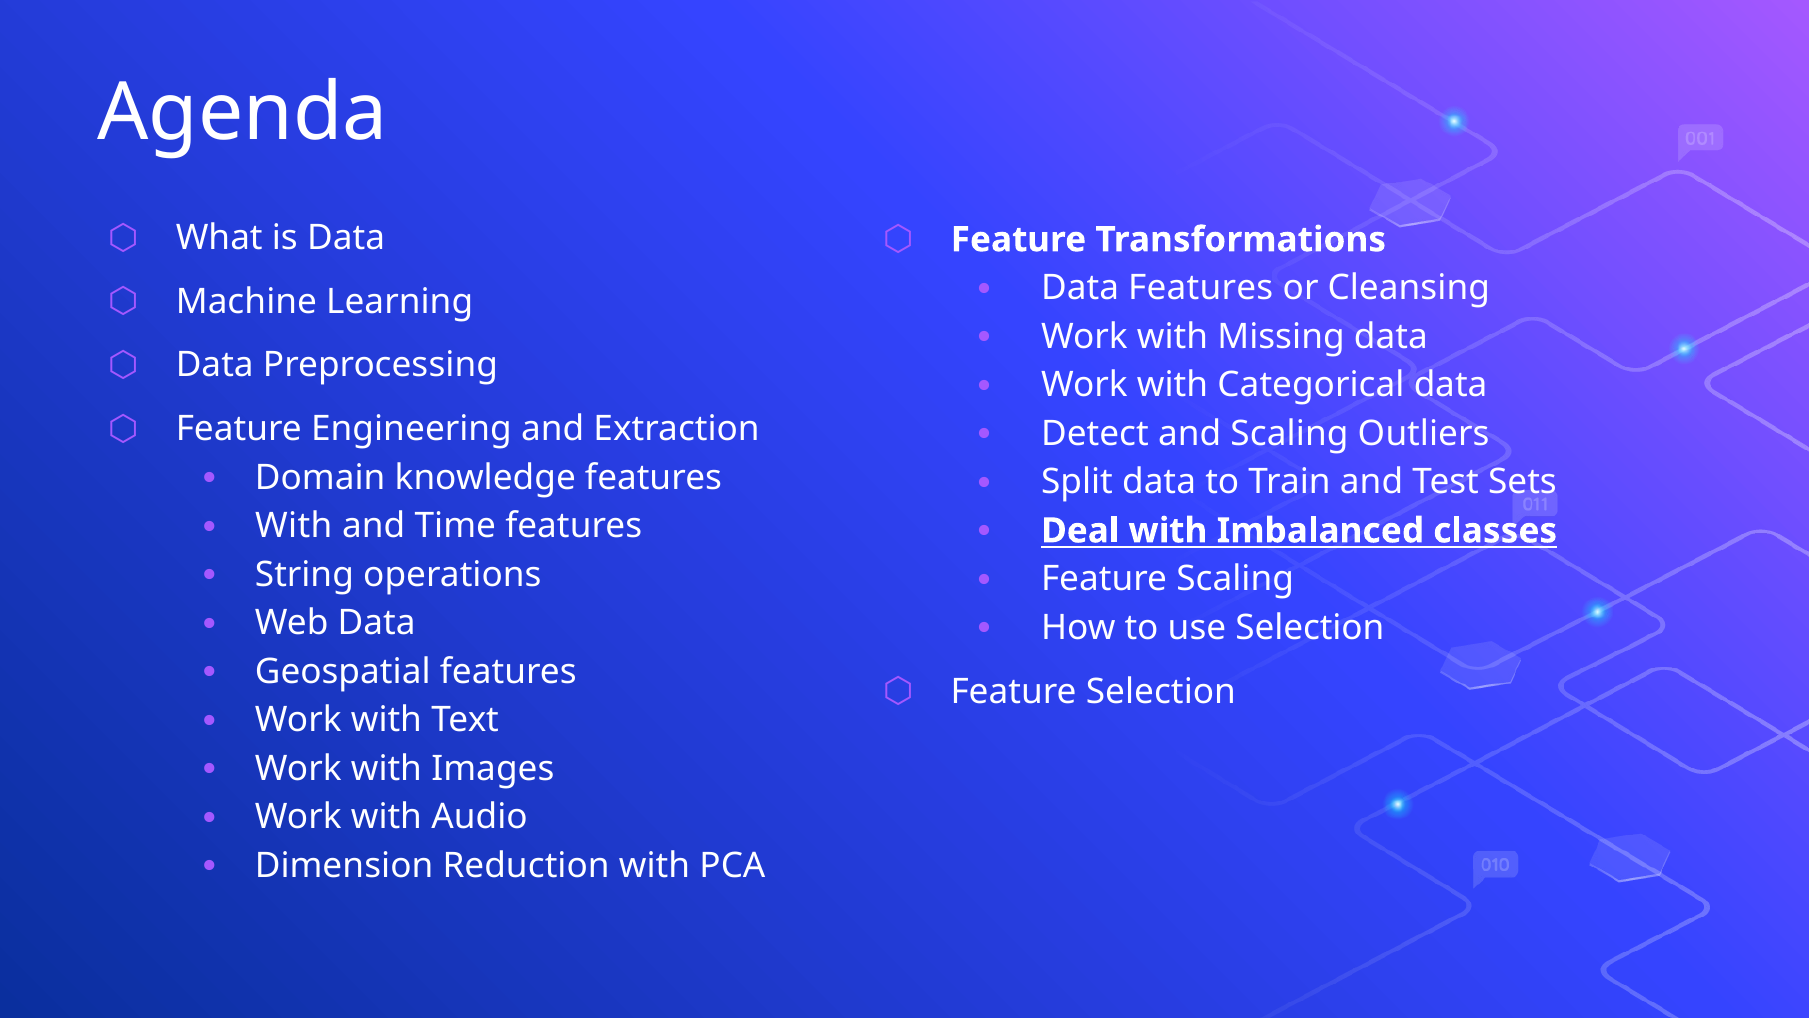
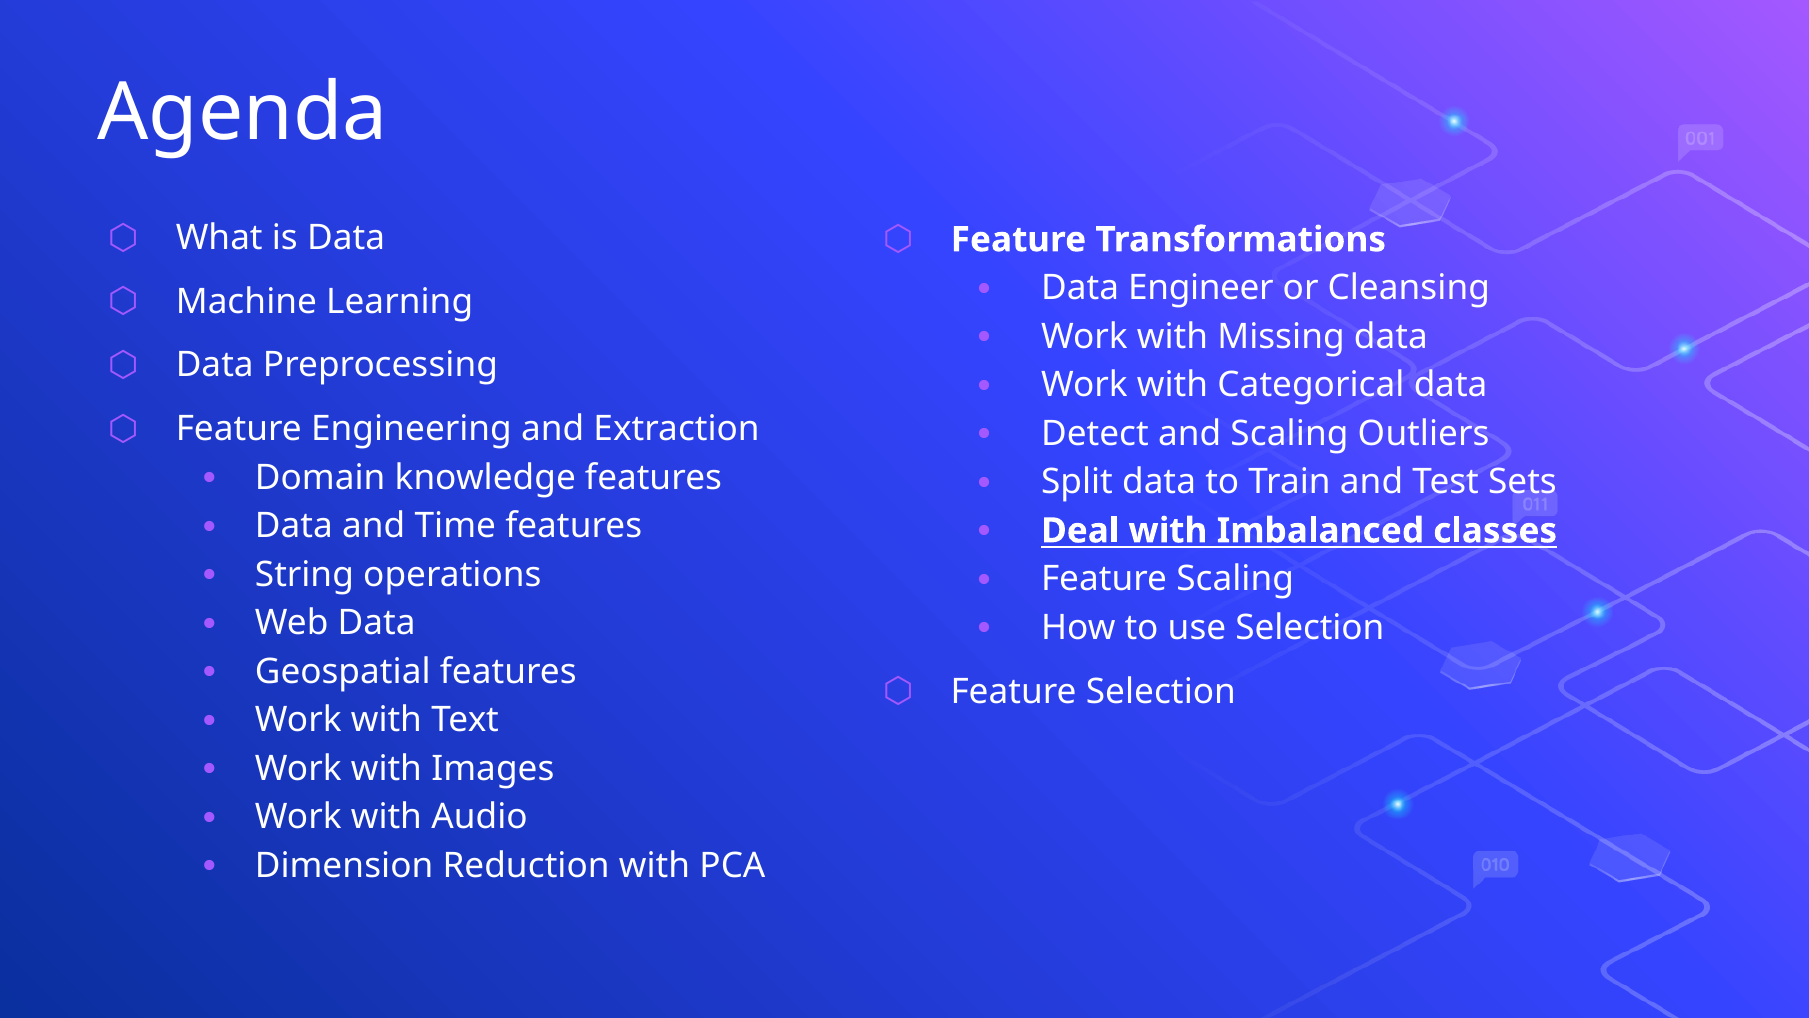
Data Features: Features -> Engineer
With at (294, 526): With -> Data
